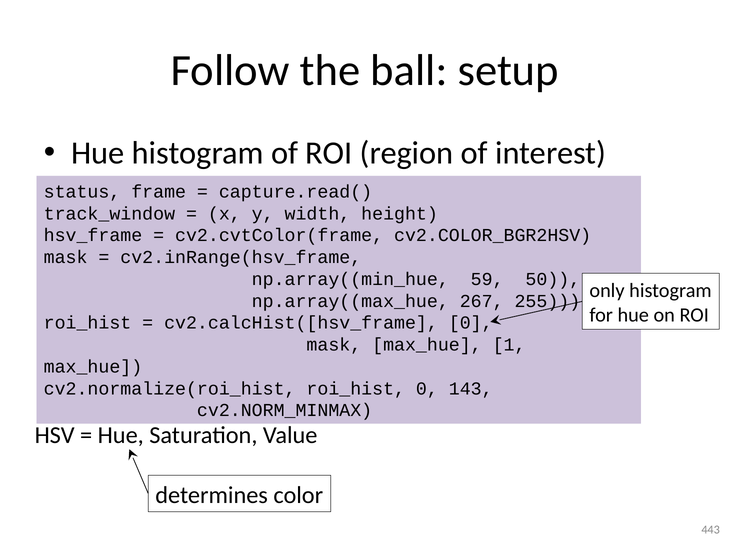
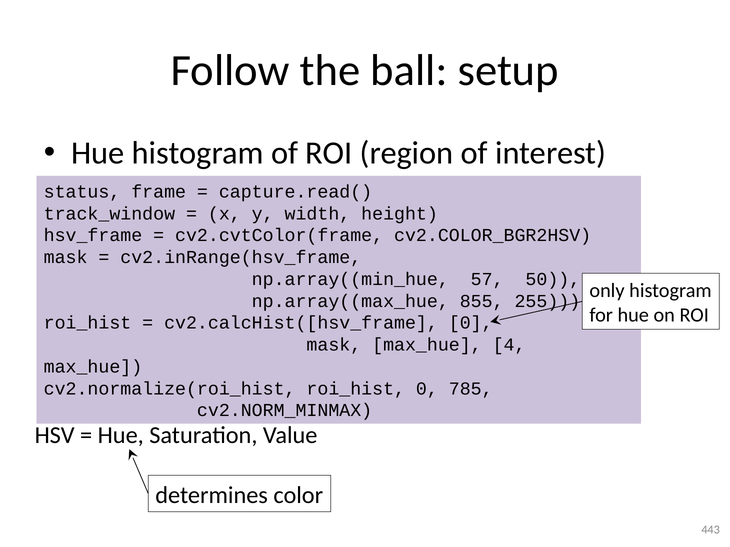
59: 59 -> 57
267: 267 -> 855
1: 1 -> 4
143: 143 -> 785
